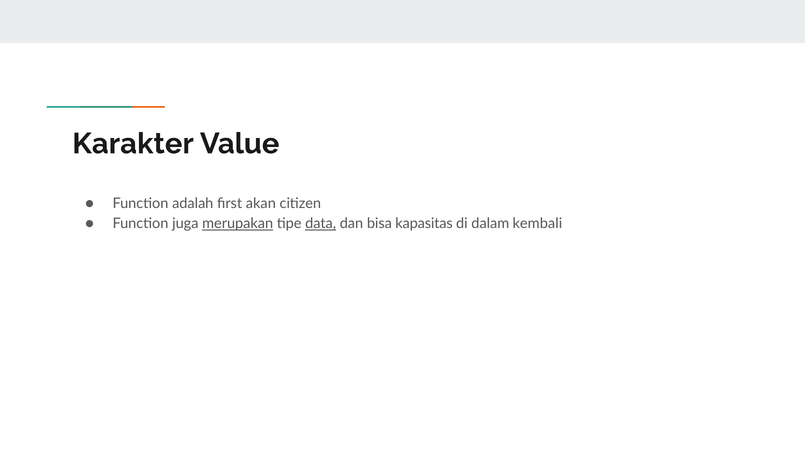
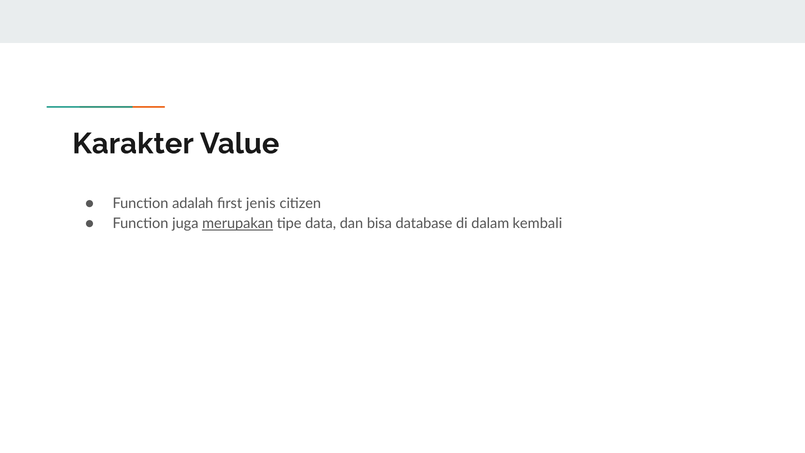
akan: akan -> jenis
data underline: present -> none
kapasitas: kapasitas -> database
